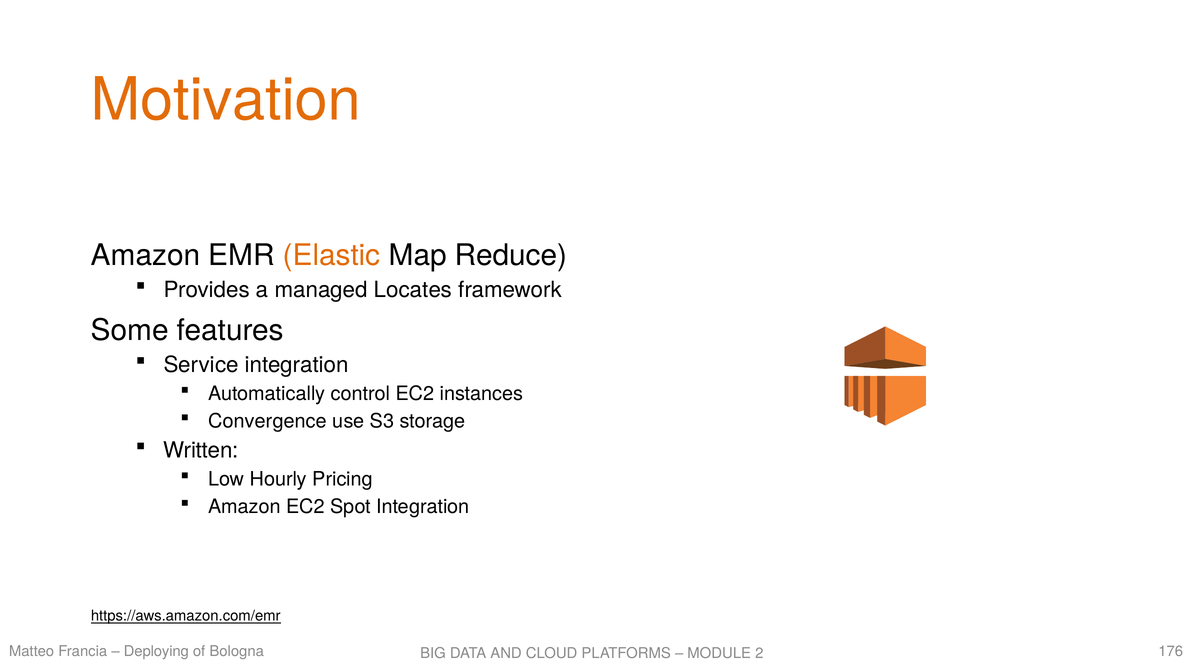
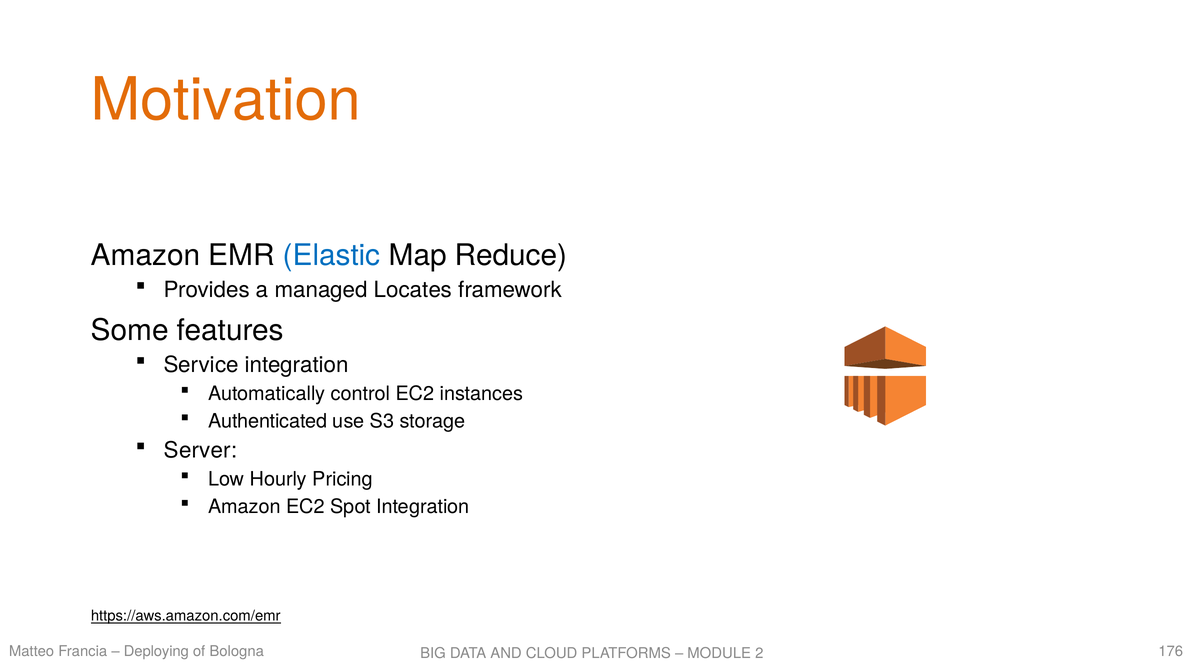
Elastic colour: orange -> blue
Convergence: Convergence -> Authenticated
Written: Written -> Server
